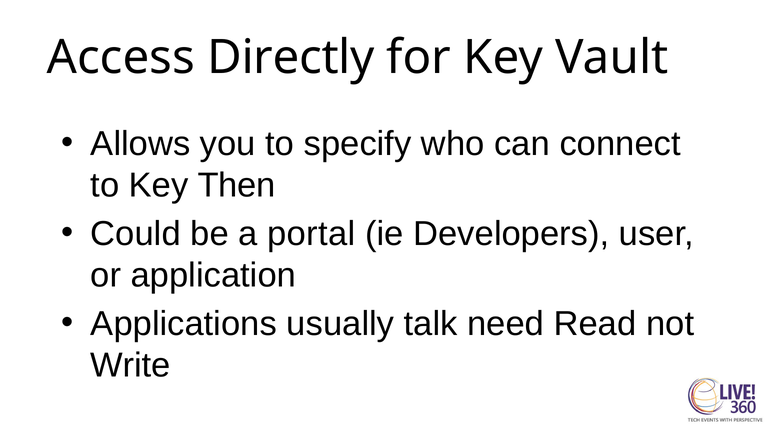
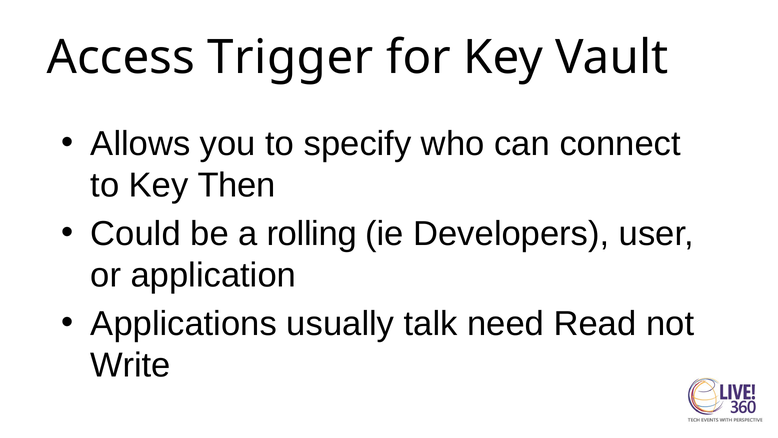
Directly: Directly -> Trigger
portal: portal -> rolling
